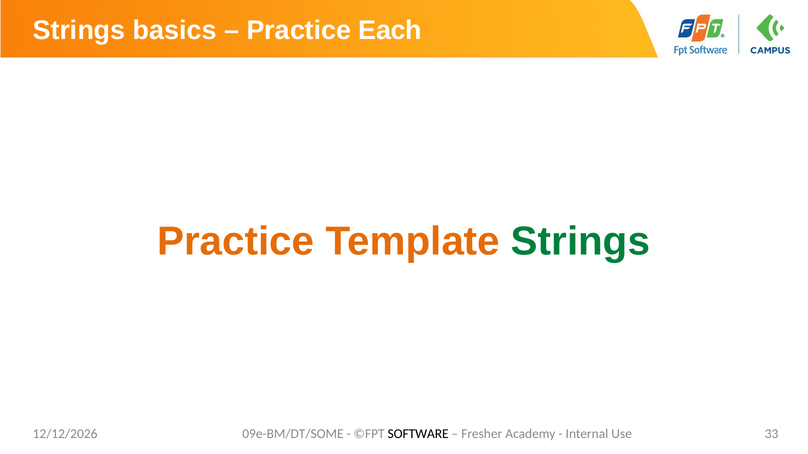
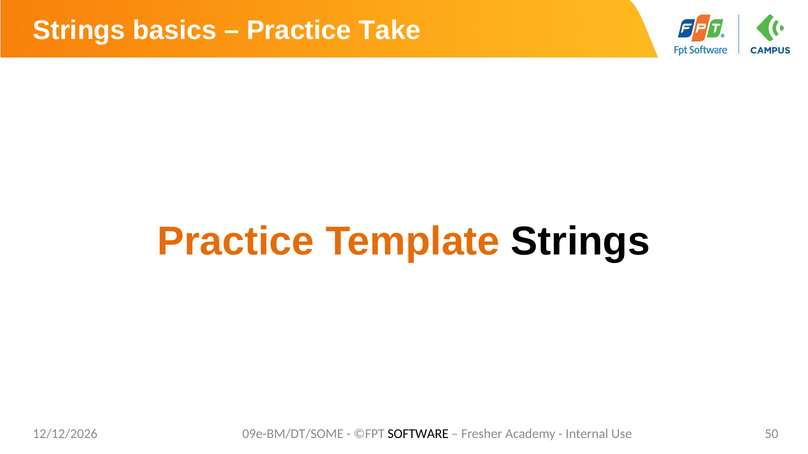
Each: Each -> Take
Strings at (581, 242) colour: green -> black
33: 33 -> 50
